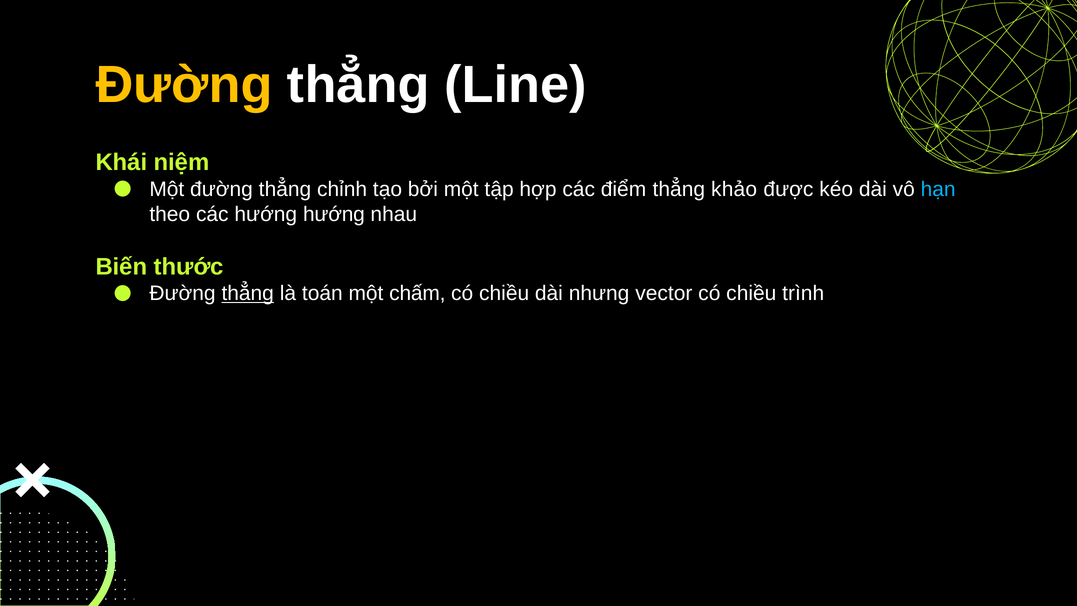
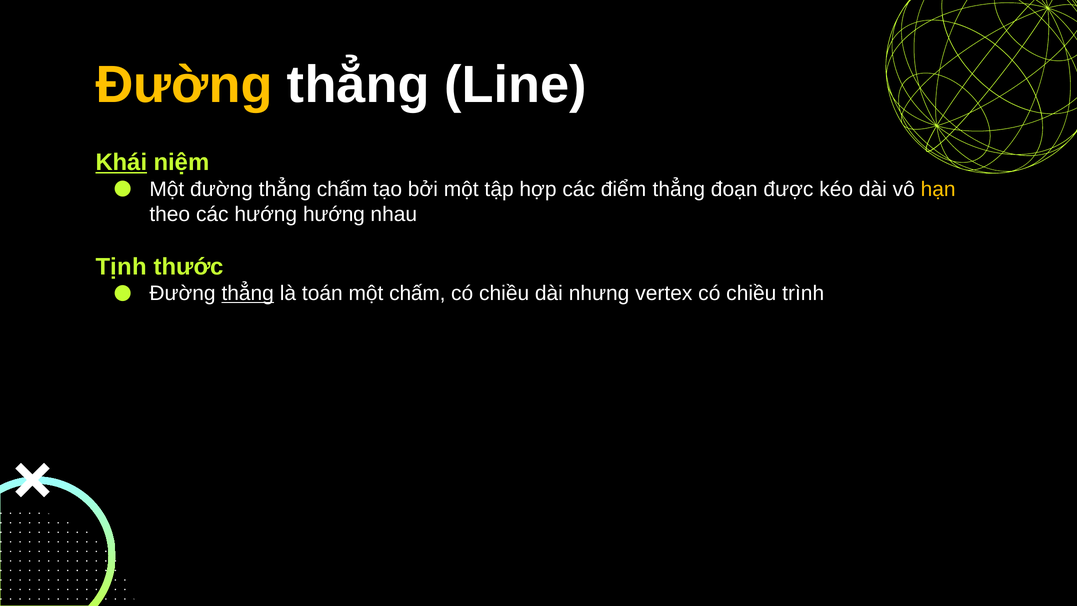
Khái underline: none -> present
thẳng chỉnh: chỉnh -> chấm
khảo: khảo -> đoạn
hạn colour: light blue -> yellow
Biến: Biến -> Tịnh
vector: vector -> vertex
